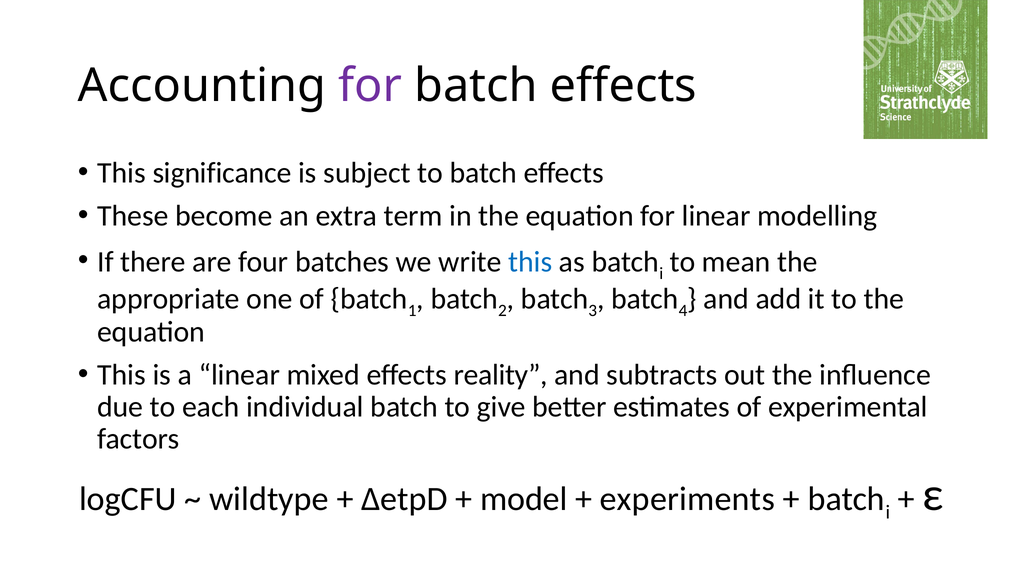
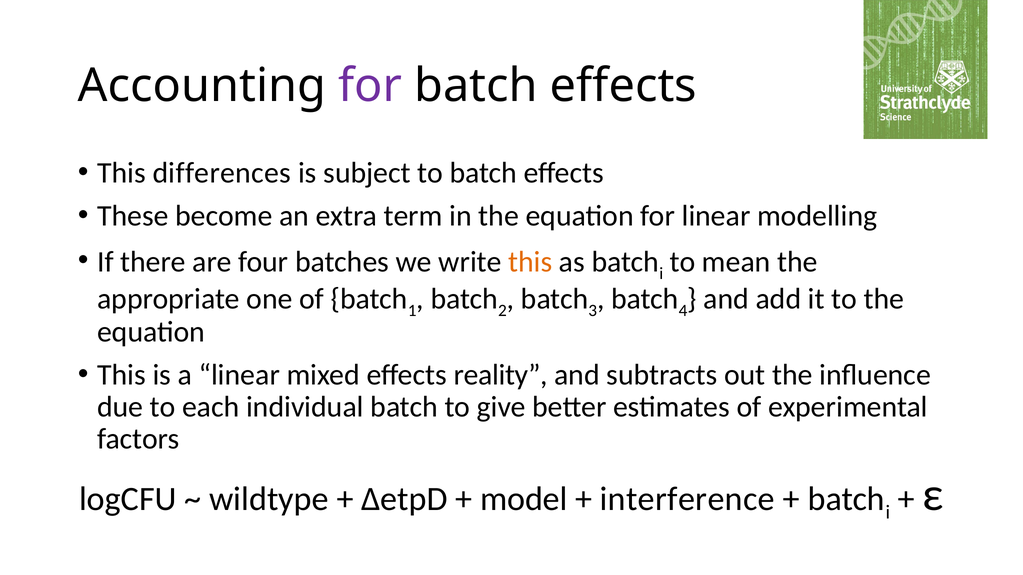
significance: significance -> differences
this at (530, 262) colour: blue -> orange
experiments: experiments -> interference
